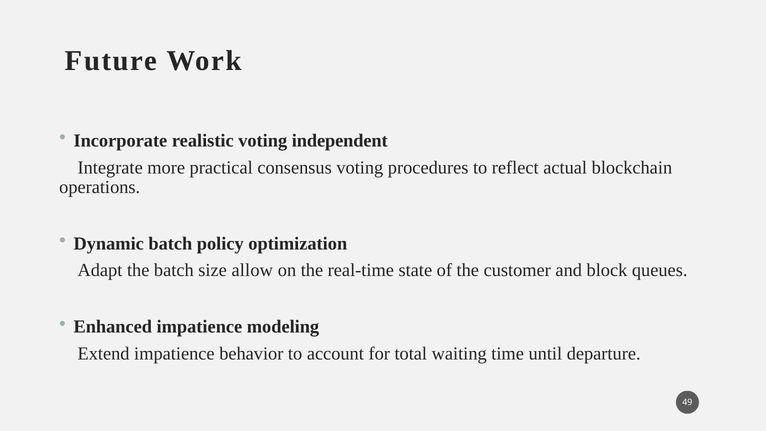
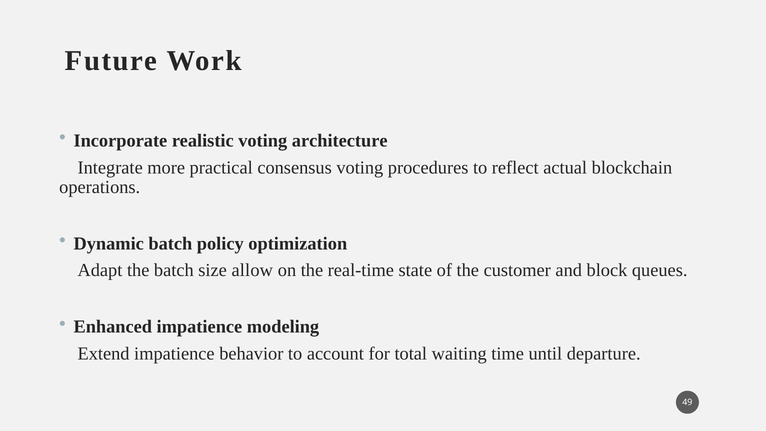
independent: independent -> architecture
